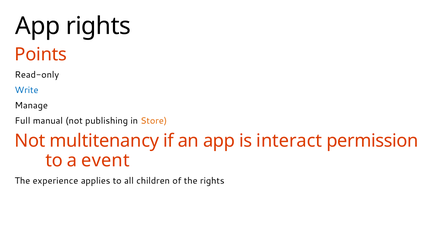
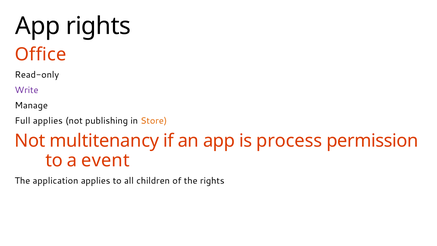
Points: Points -> Office
Write colour: blue -> purple
Full manual: manual -> applies
interact: interact -> process
experience: experience -> application
